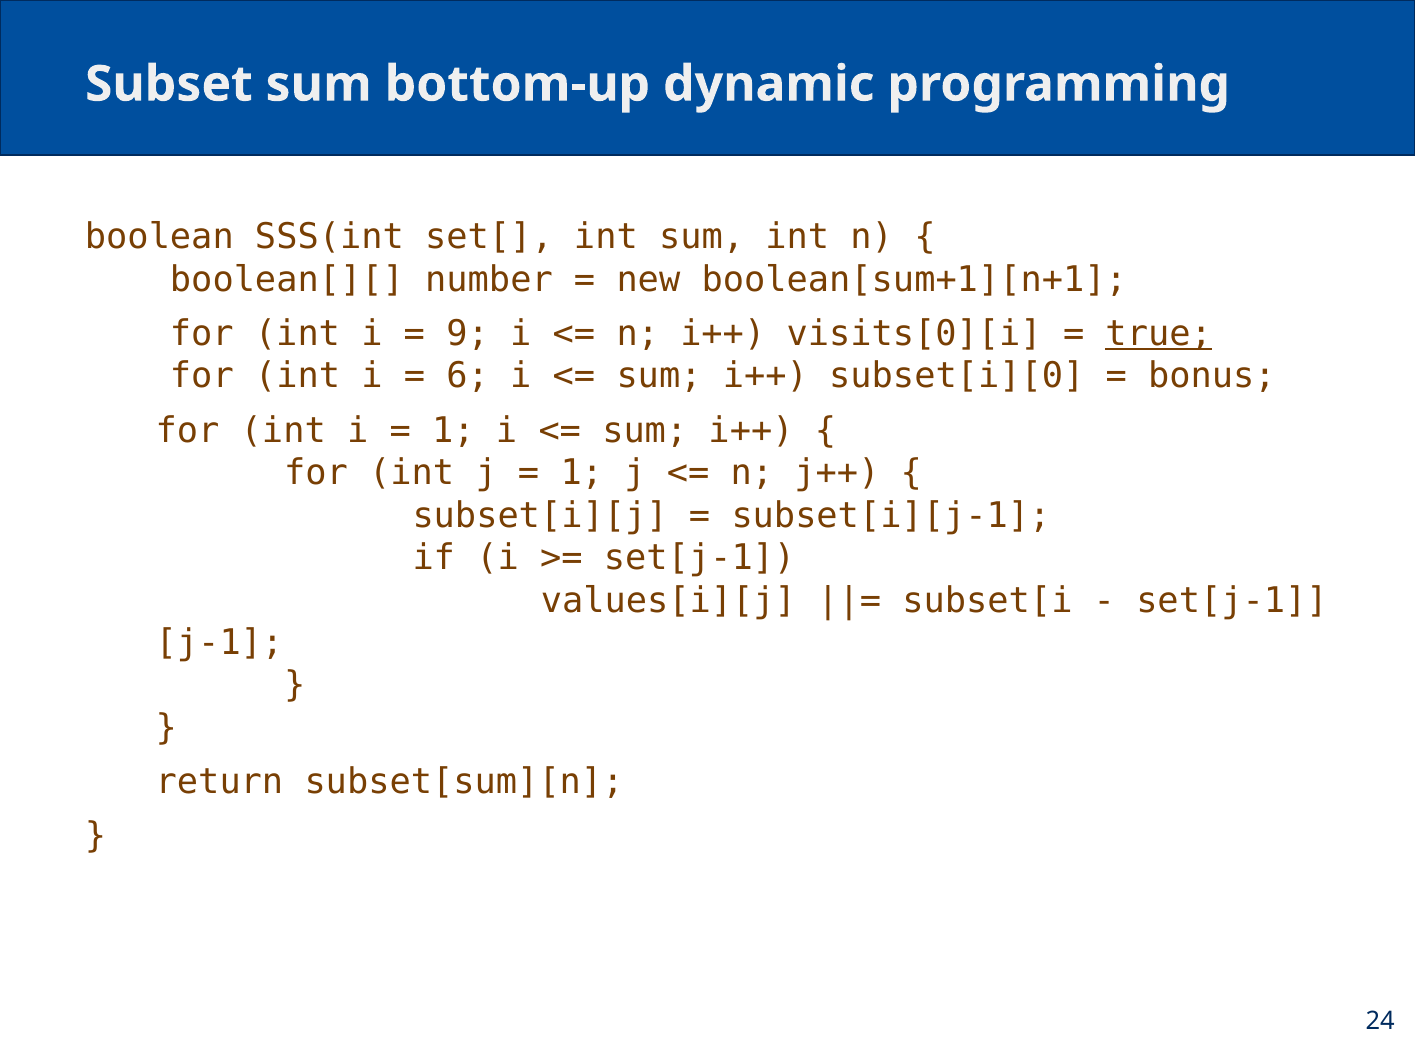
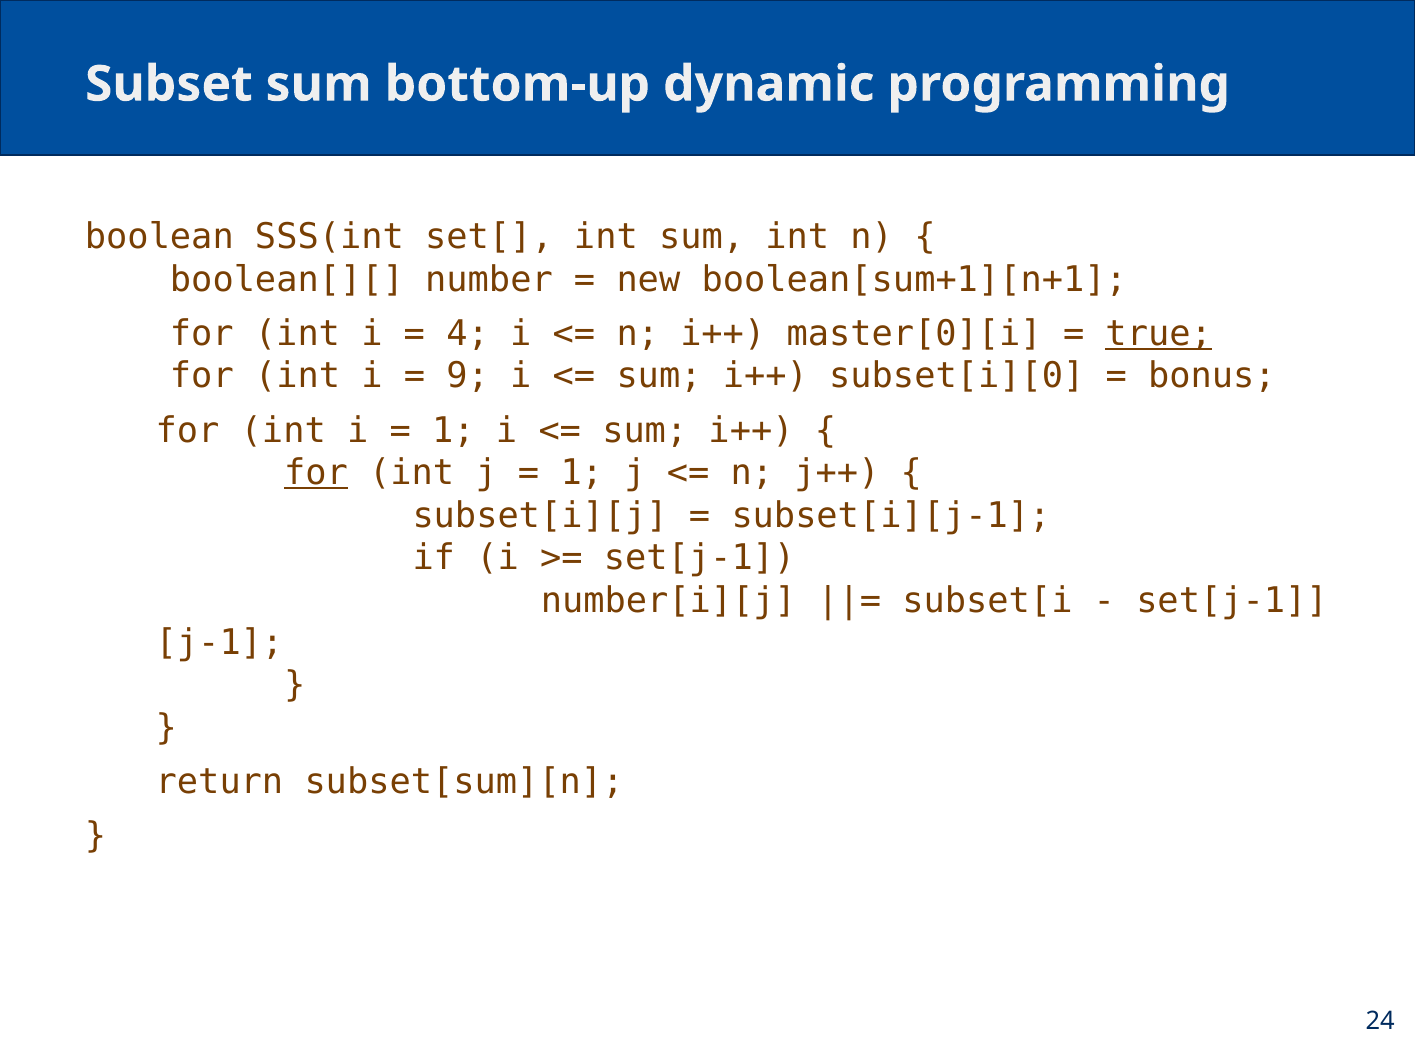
9: 9 -> 4
visits[0][i: visits[0][i -> master[0][i
6: 6 -> 9
for at (316, 473) underline: none -> present
values[i][j: values[i][j -> number[i][j
